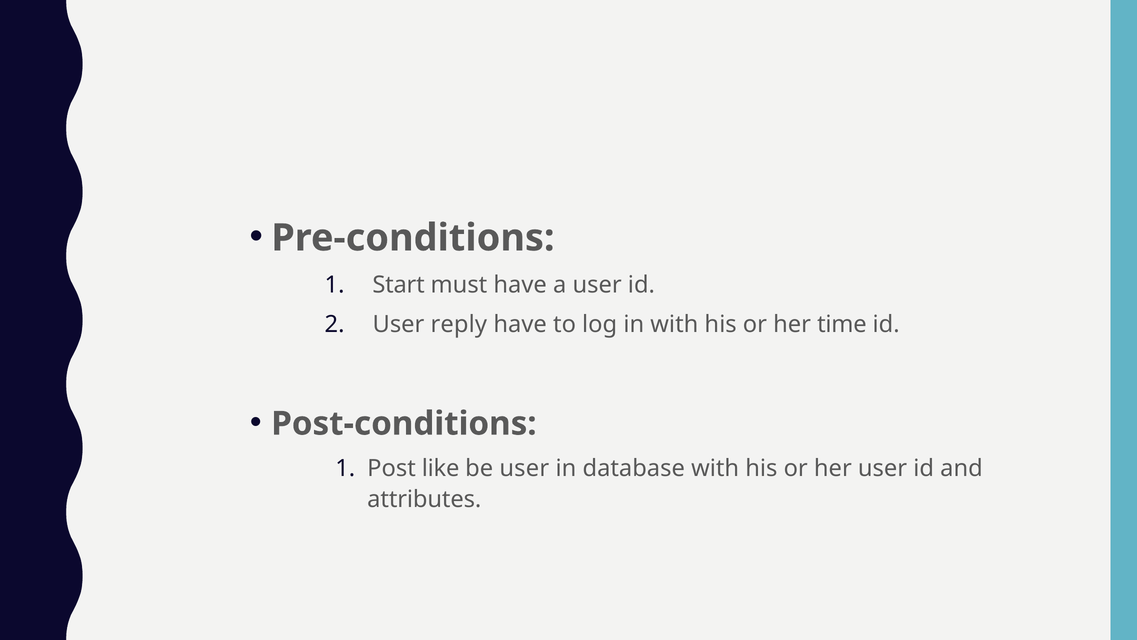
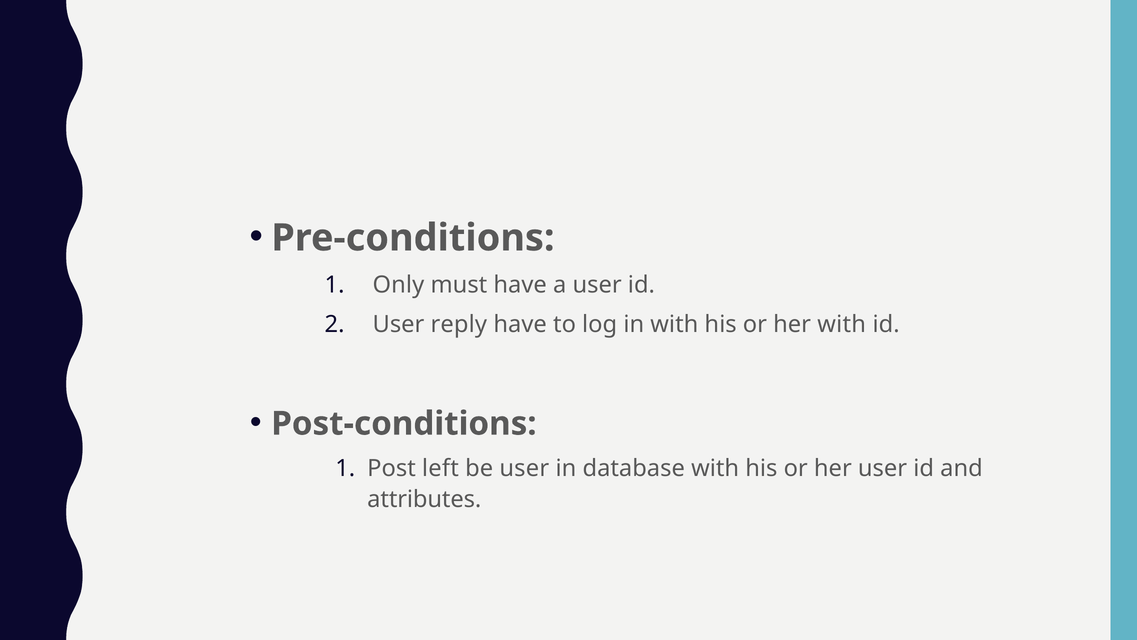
Start: Start -> Only
her time: time -> with
like: like -> left
